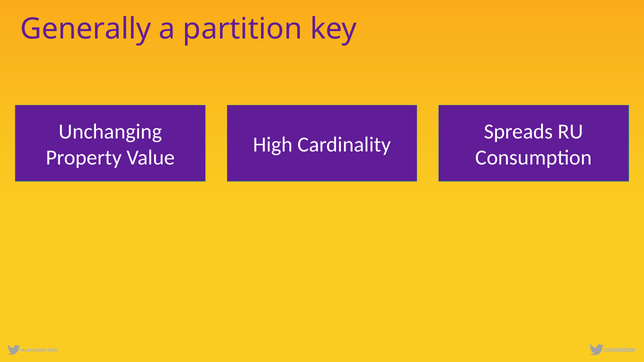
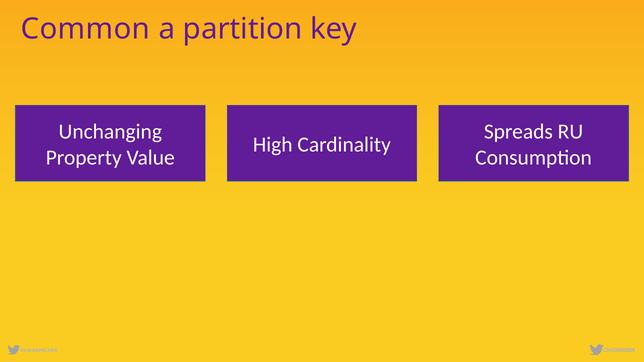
Generally: Generally -> Common
